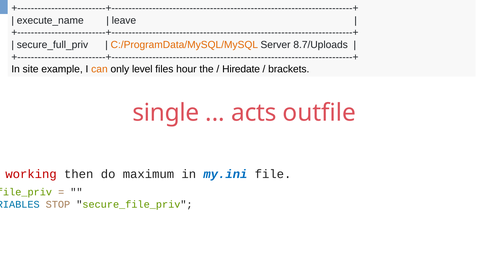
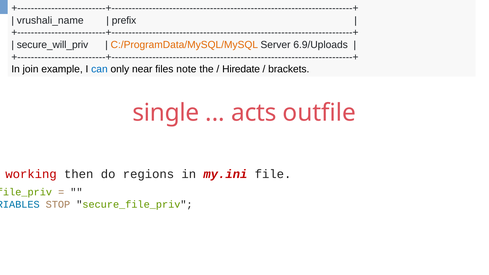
execute_name: execute_name -> vrushali_name
leave: leave -> prefix
secure_full_priv: secure_full_priv -> secure_will_priv
8.7/Uploads: 8.7/Uploads -> 6.9/Uploads
site: site -> join
can colour: orange -> blue
level: level -> near
hour: hour -> note
maximum: maximum -> regions
my.ini colour: blue -> red
